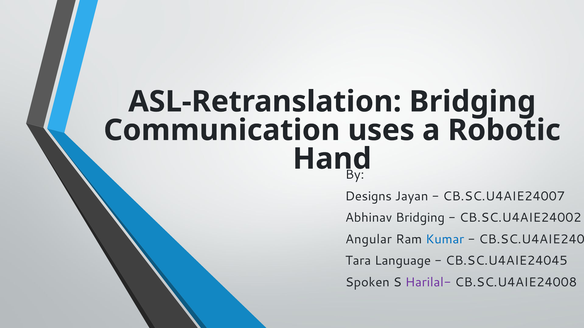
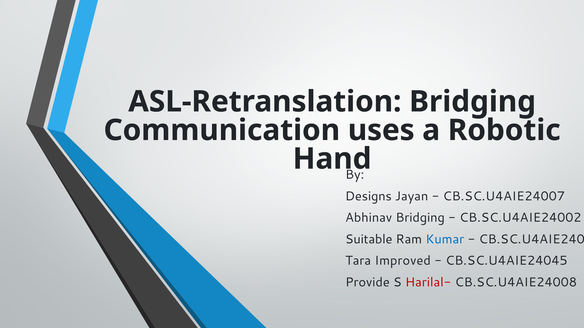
Angular: Angular -> Suitable
Language: Language -> Improved
Spoken: Spoken -> Provide
Harilal- colour: purple -> red
